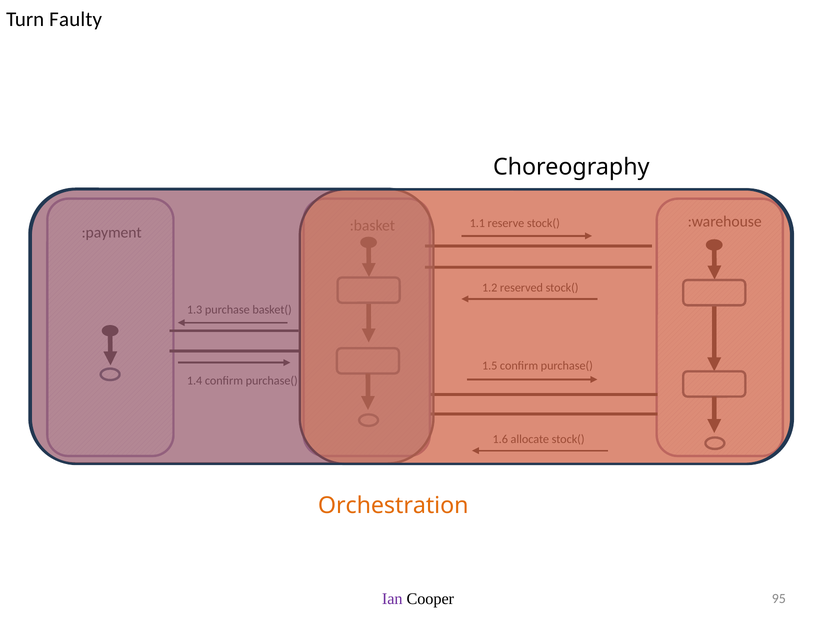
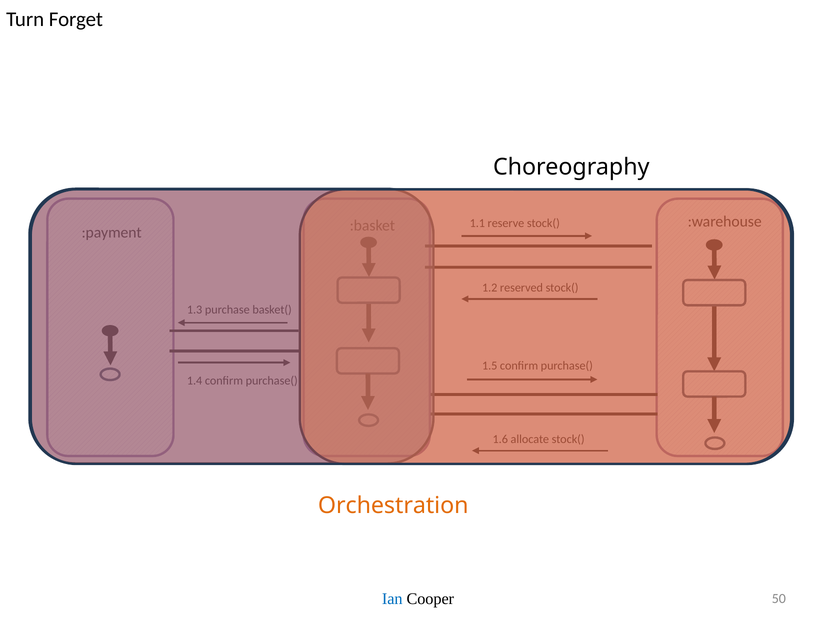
Faulty: Faulty -> Forget
Ian colour: purple -> blue
95: 95 -> 50
